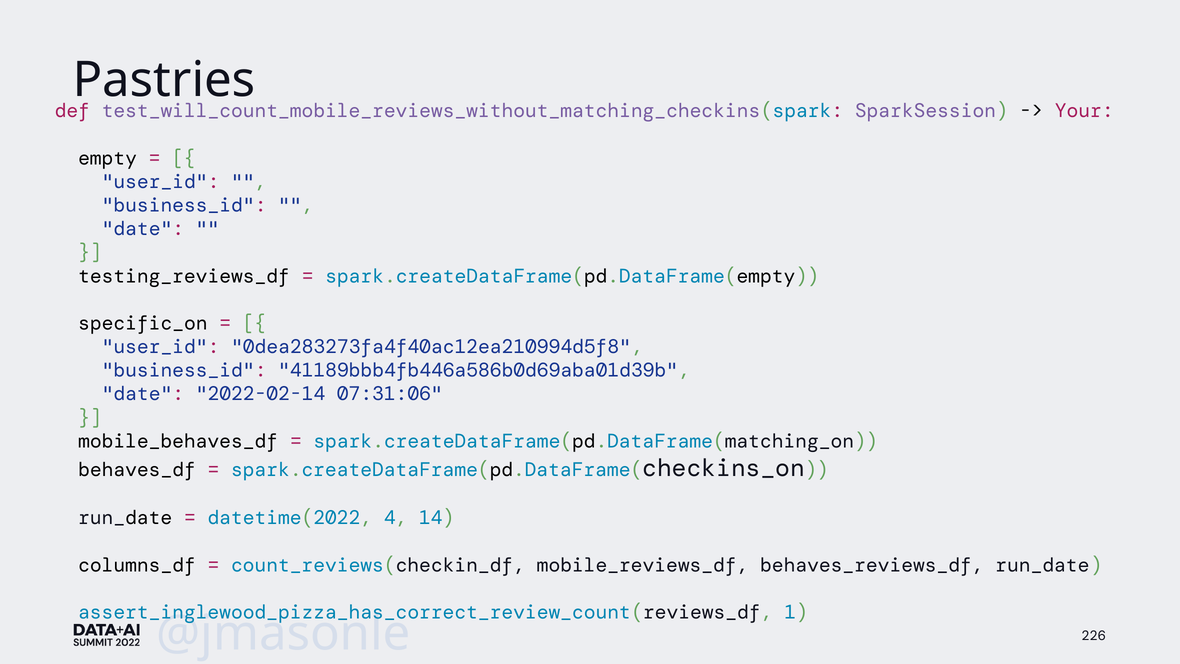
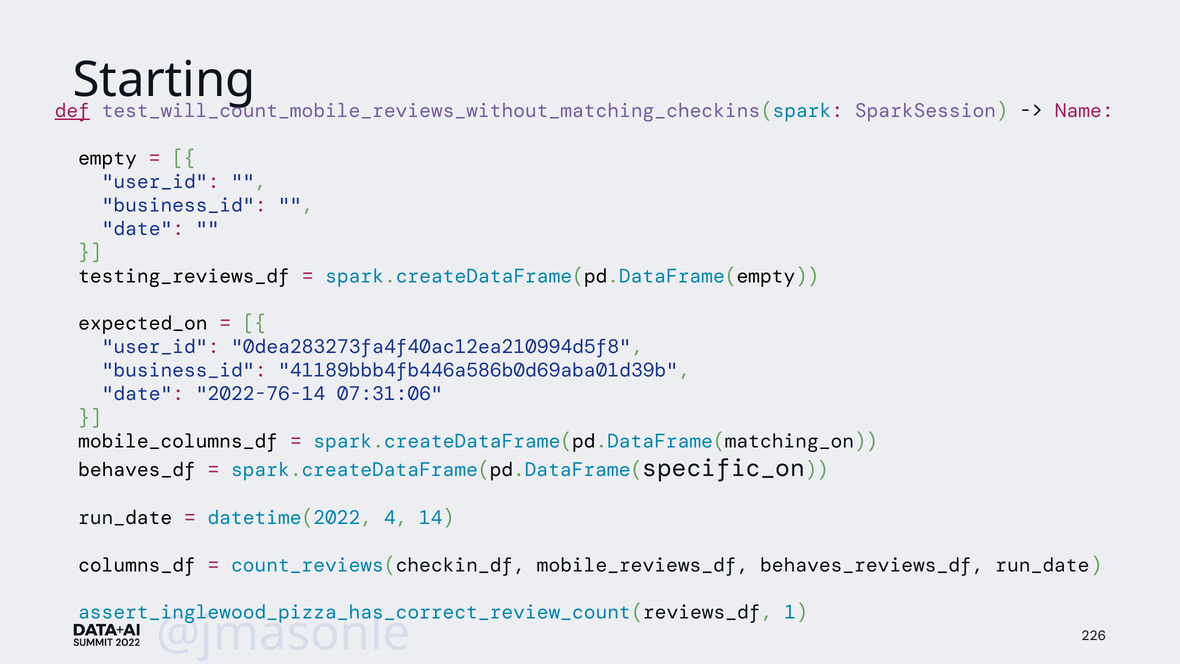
Pastries: Pastries -> Starting
def underline: none -> present
Your: Your -> Name
specific_on: specific_on -> expected_on
2022-02-14: 2022-02-14 -> 2022-76-14
mobile_behaves_df: mobile_behaves_df -> mobile_columns_df
checkins_on: checkins_on -> specific_on
